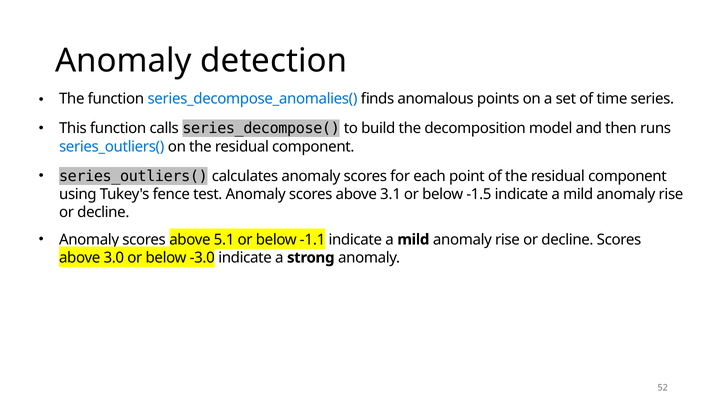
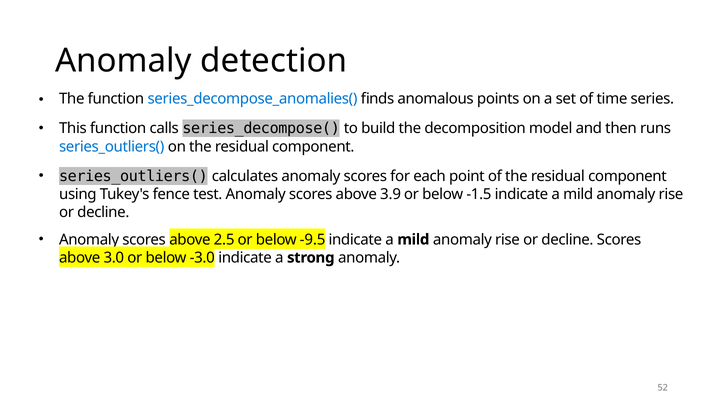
3.1: 3.1 -> 3.9
5.1: 5.1 -> 2.5
-1.1: -1.1 -> -9.5
